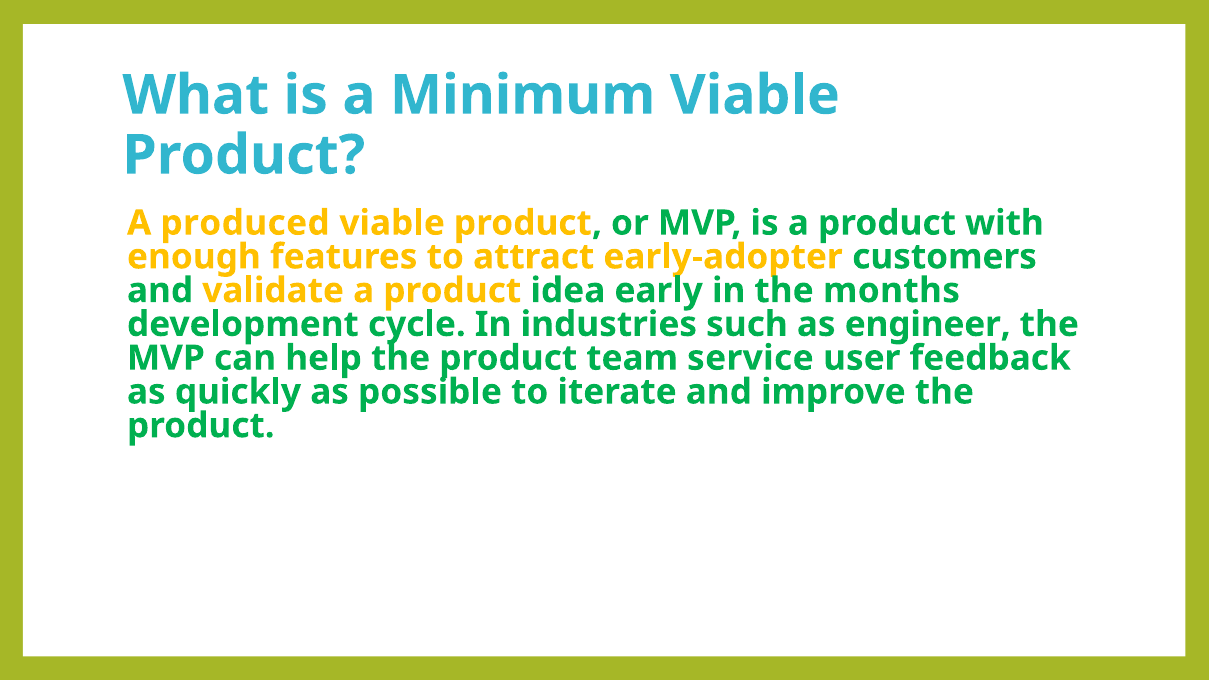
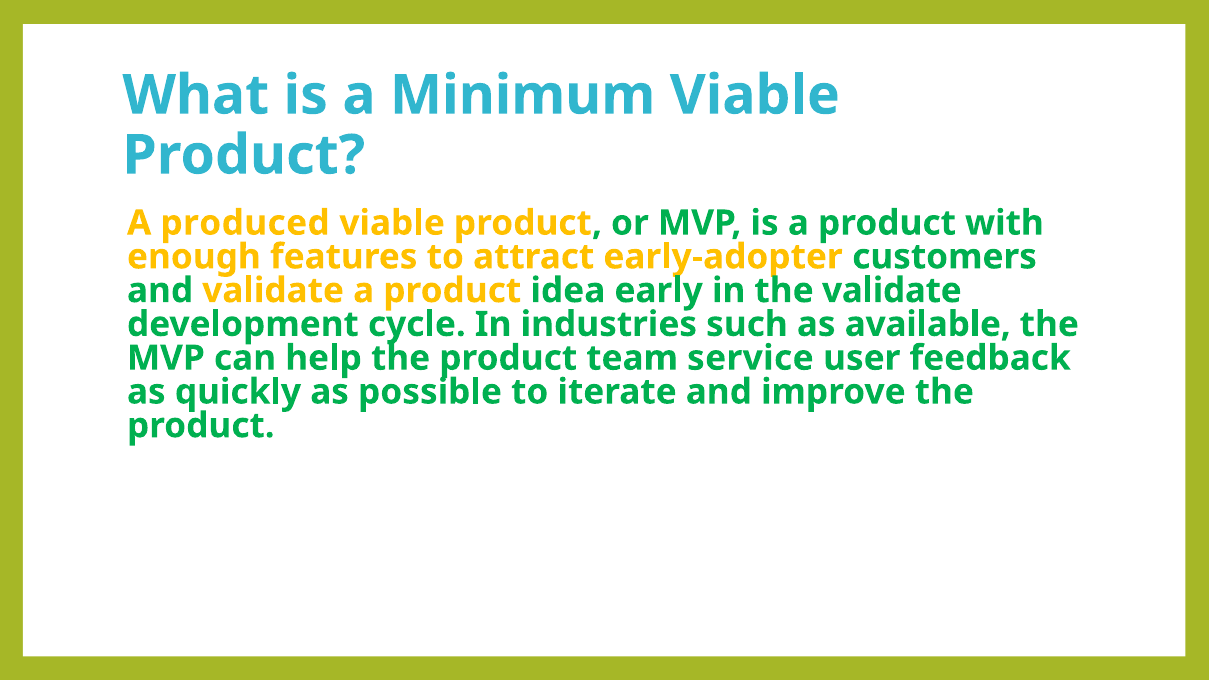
the months: months -> validate
engineer: engineer -> available
